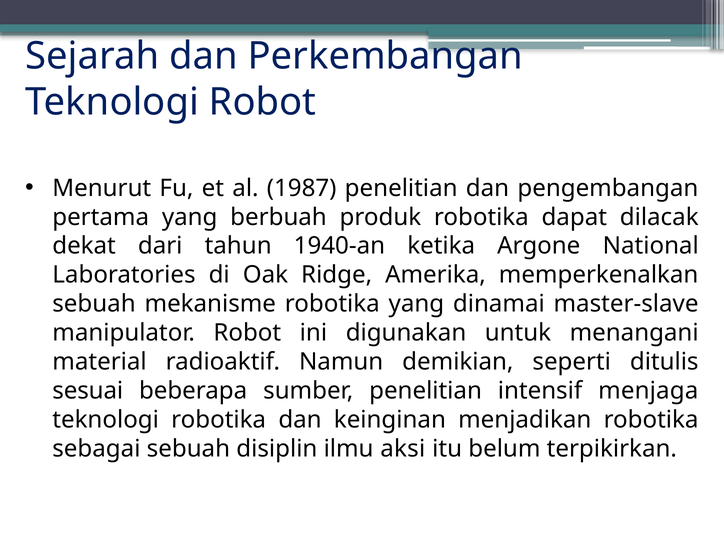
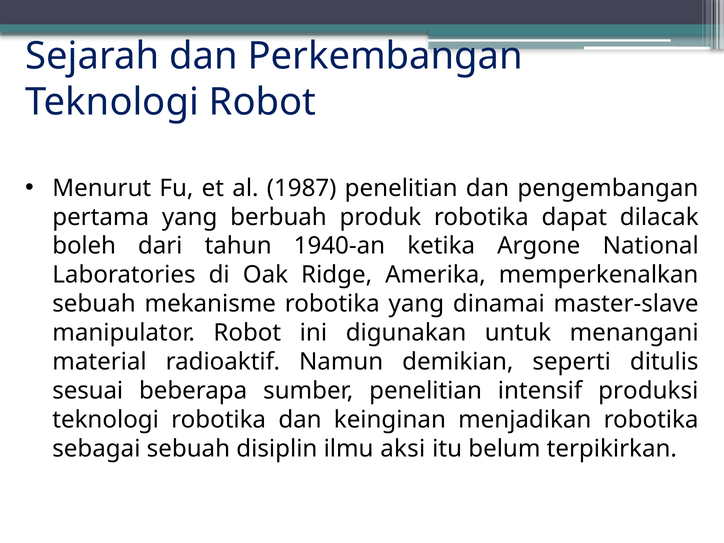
dekat: dekat -> boleh
menjaga: menjaga -> produksi
